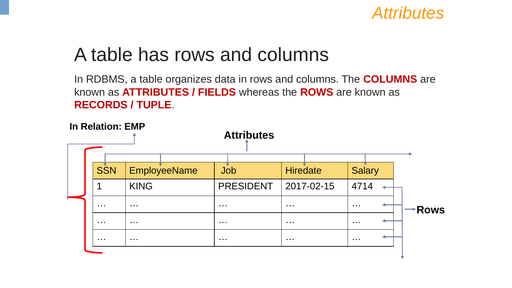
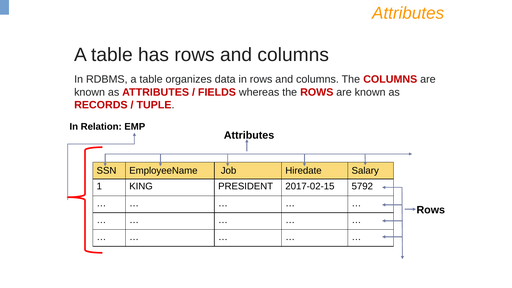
4714: 4714 -> 5792
